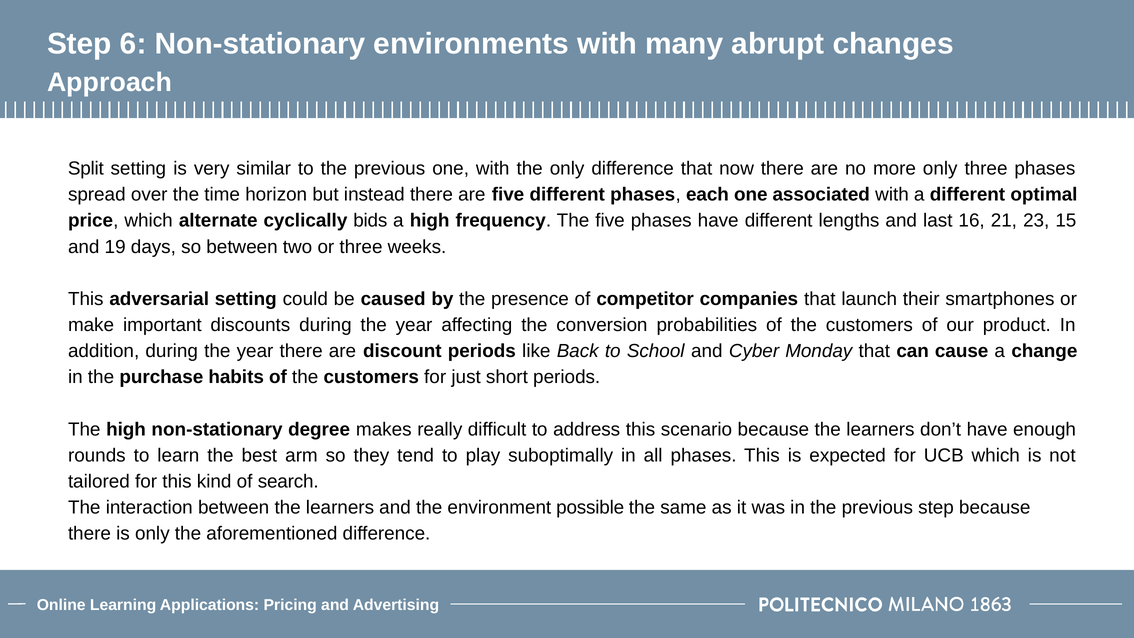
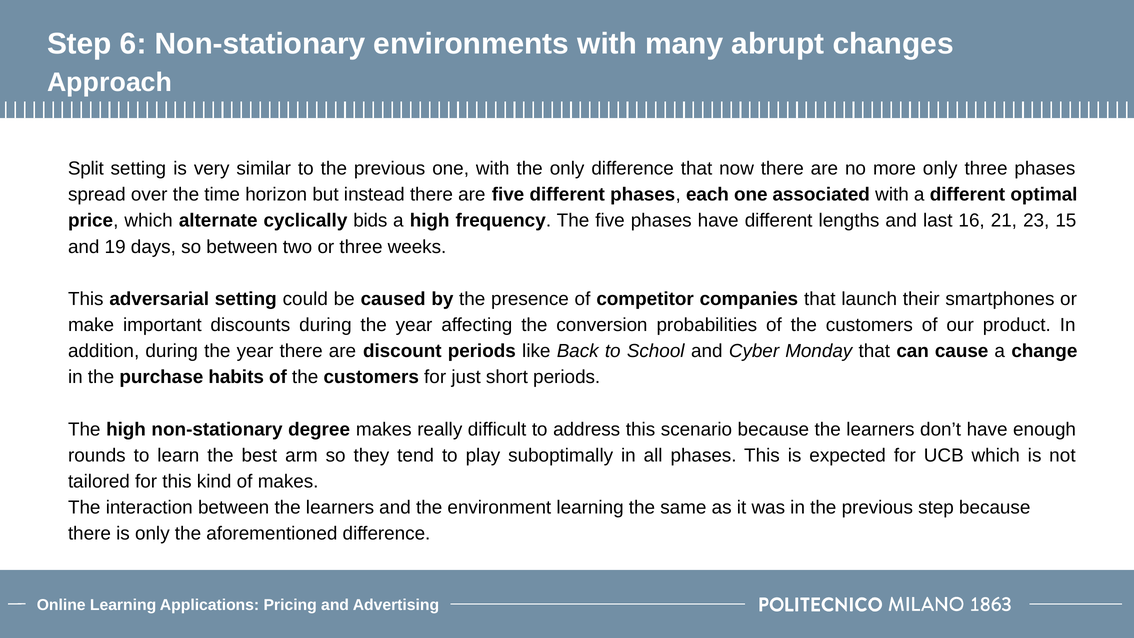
of search: search -> makes
environment possible: possible -> learning
